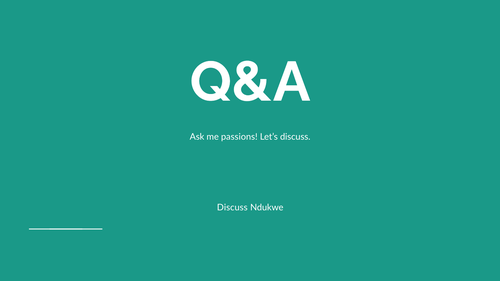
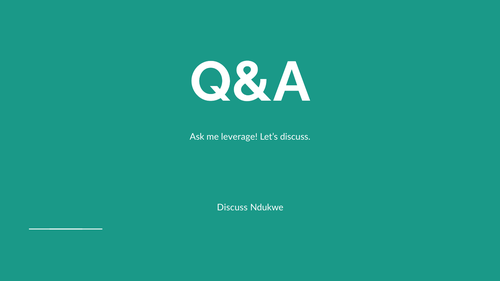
passions: passions -> leverage
